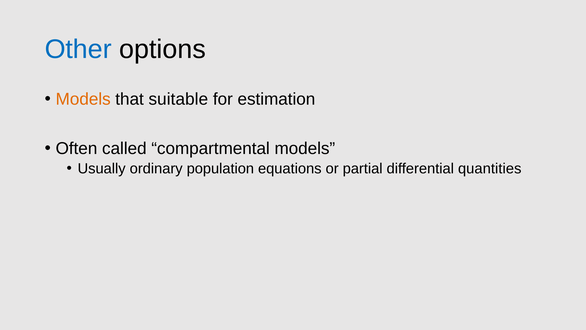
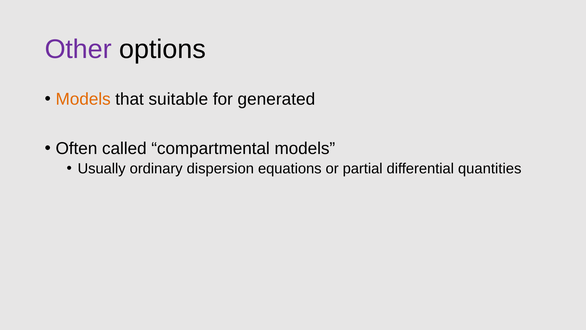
Other colour: blue -> purple
estimation: estimation -> generated
population: population -> dispersion
